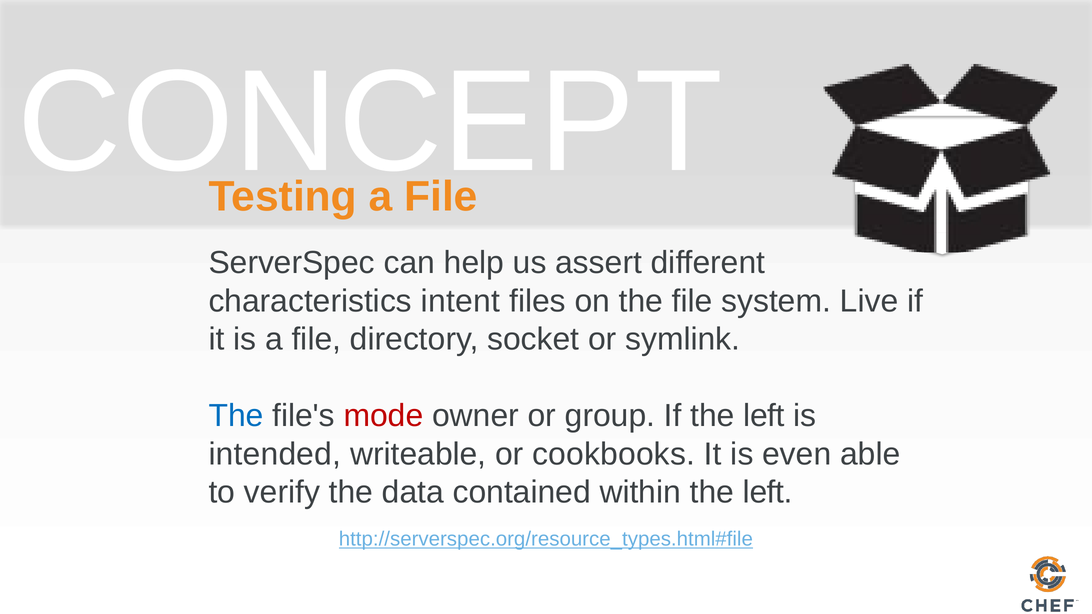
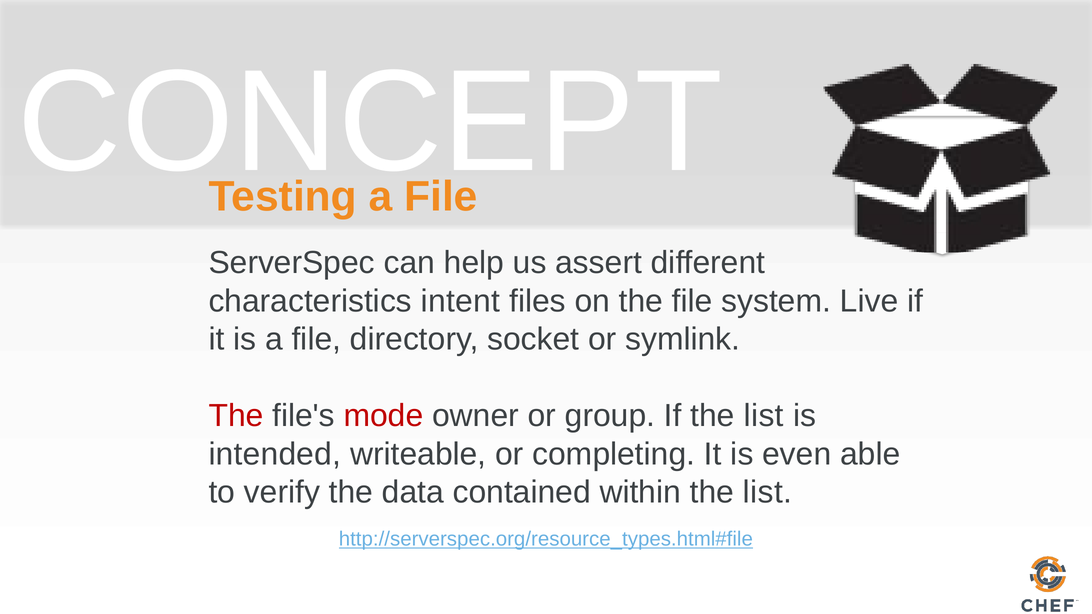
The at (236, 416) colour: blue -> red
If the left: left -> list
cookbooks: cookbooks -> completing
within the left: left -> list
